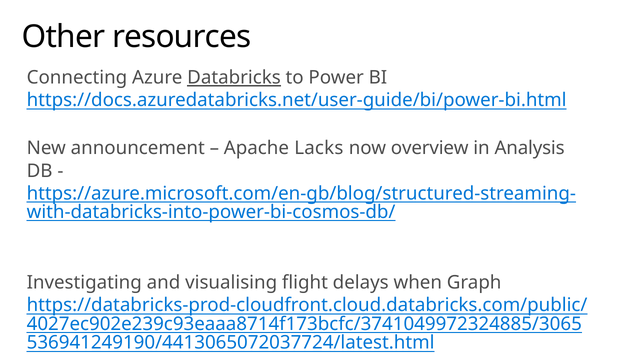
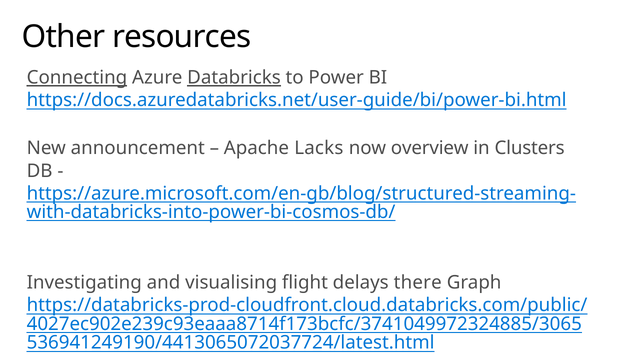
Connecting underline: none -> present
Analysis: Analysis -> Clusters
when: when -> there
